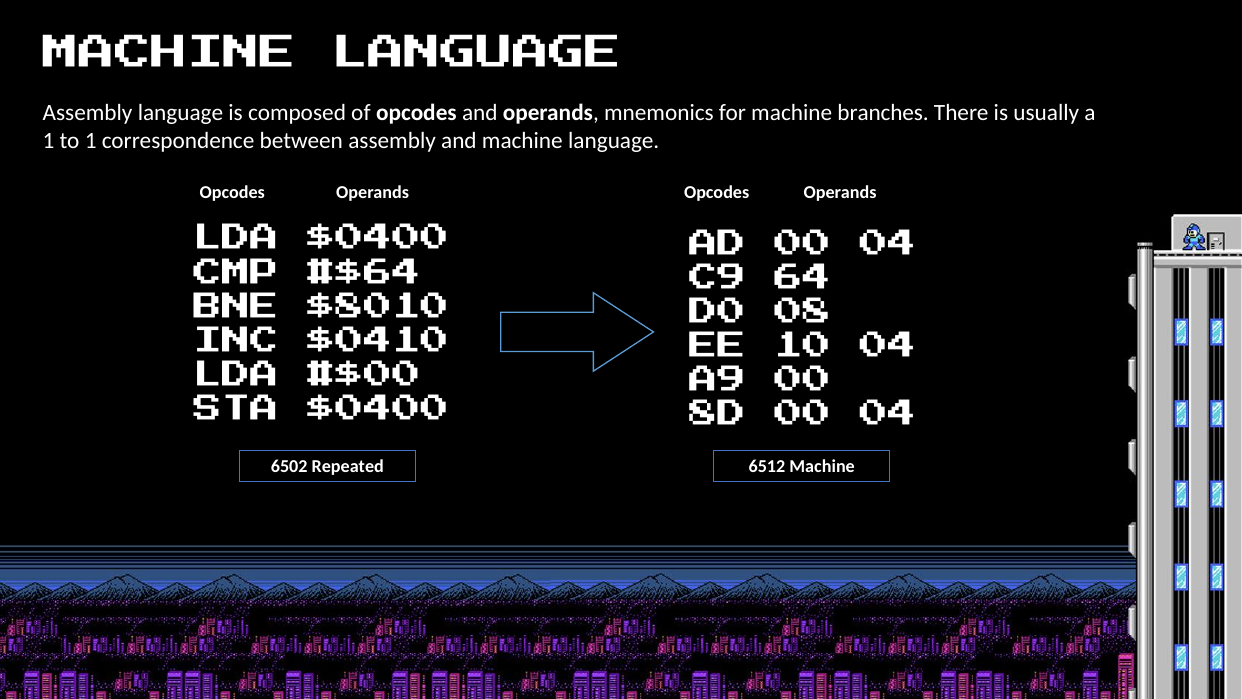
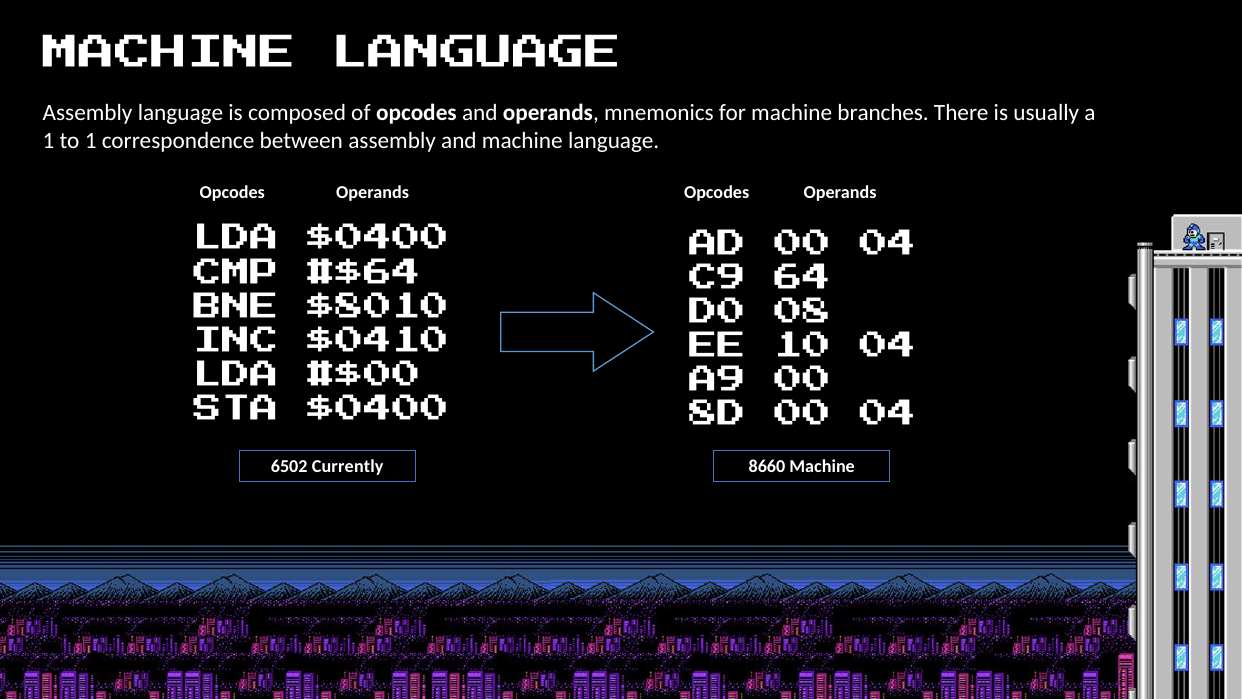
Repeated: Repeated -> Currently
6512: 6512 -> 8660
